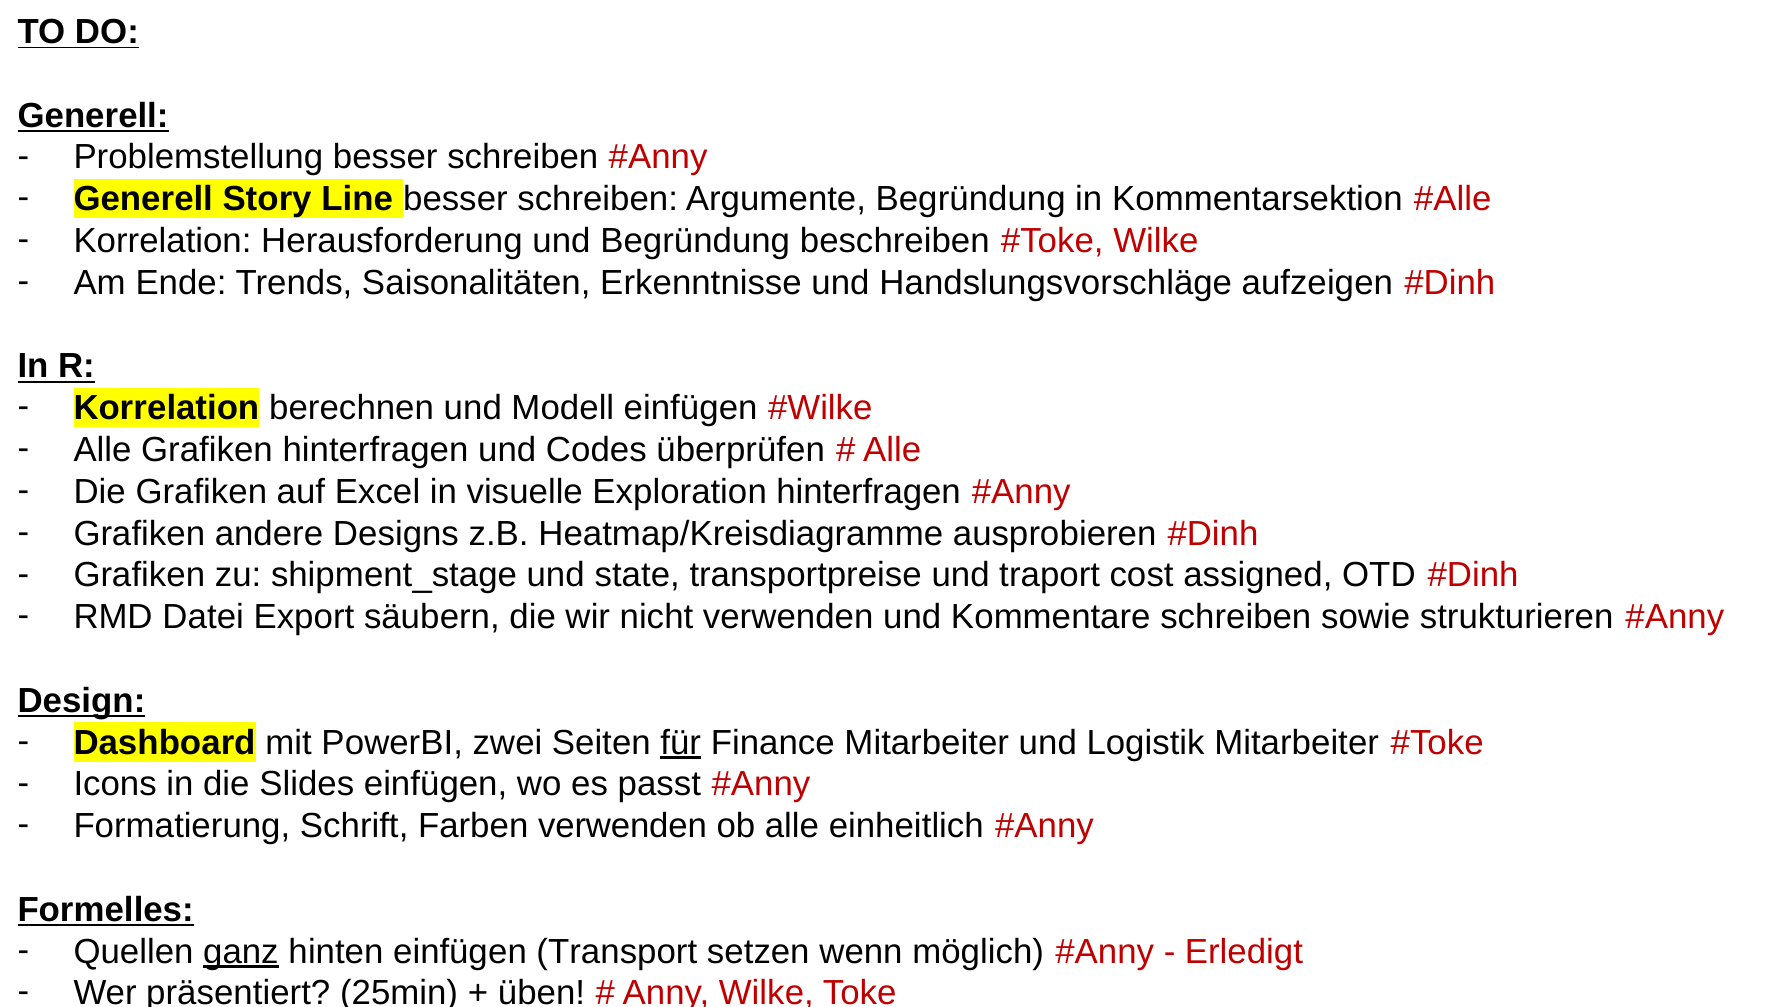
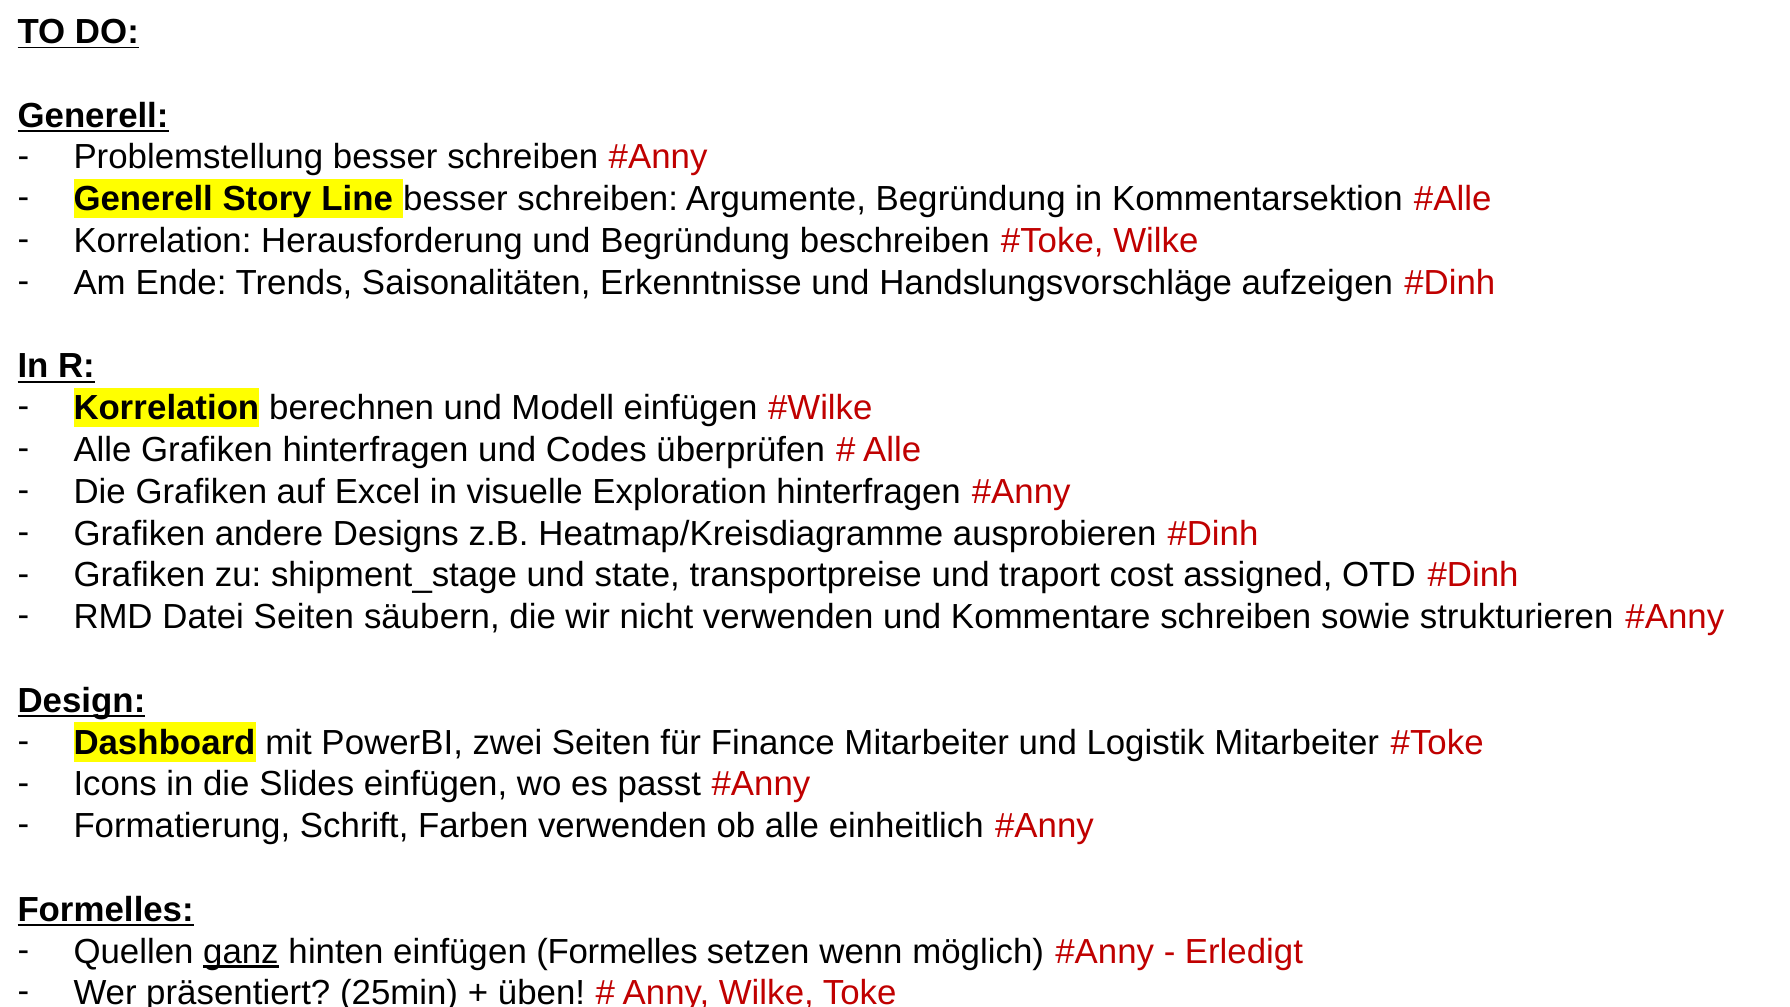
Datei Export: Export -> Seiten
für underline: present -> none
einfügen Transport: Transport -> Formelles
